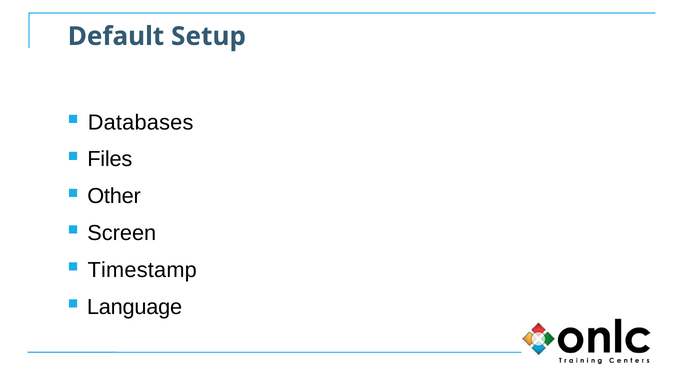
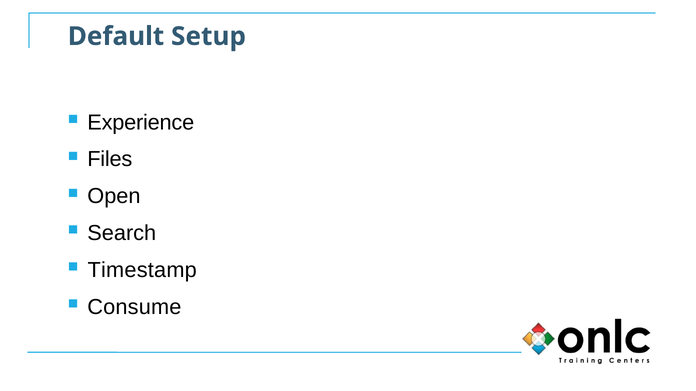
Databases: Databases -> Experience
Other: Other -> Open
Screen: Screen -> Search
Language: Language -> Consume
